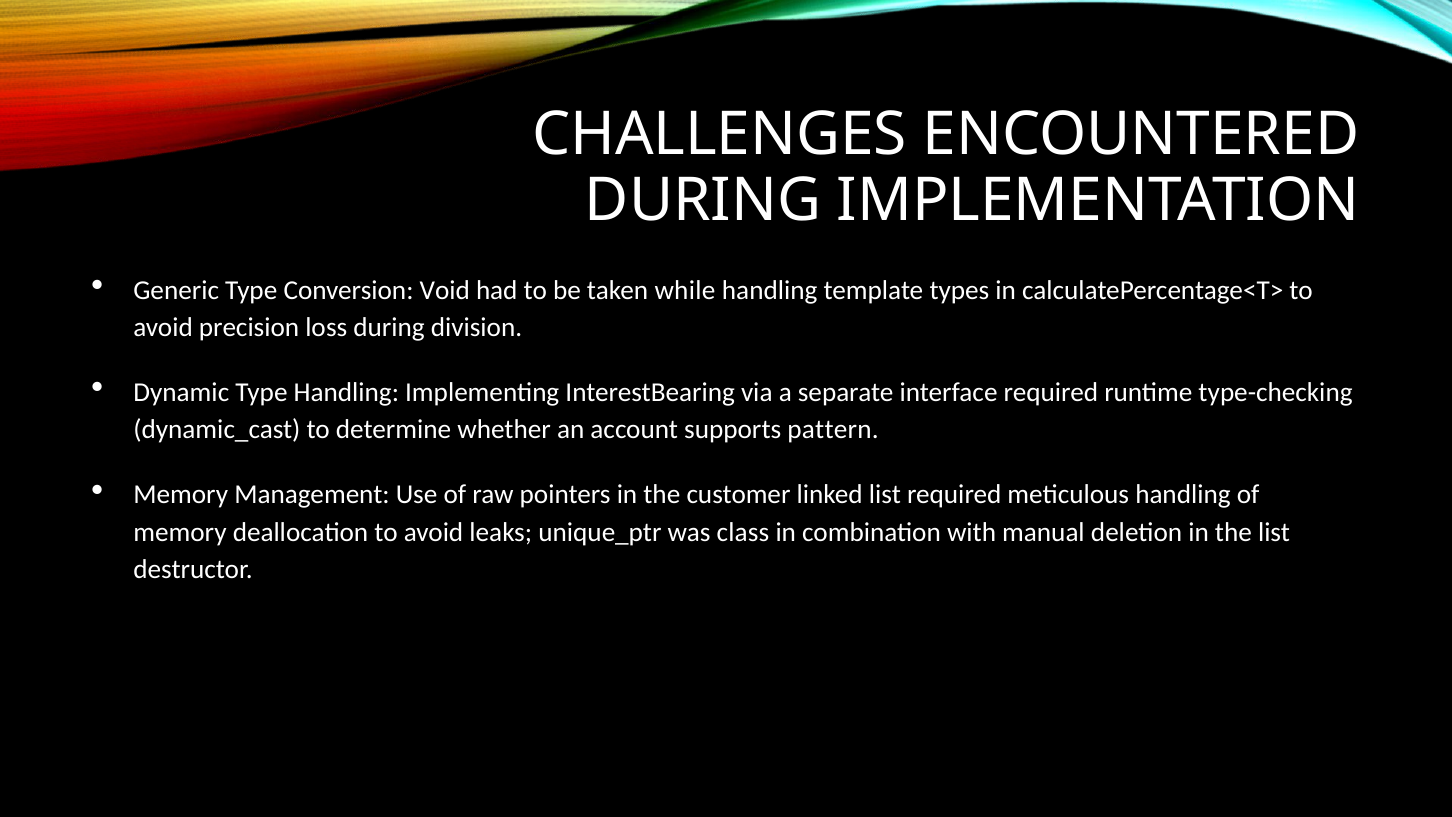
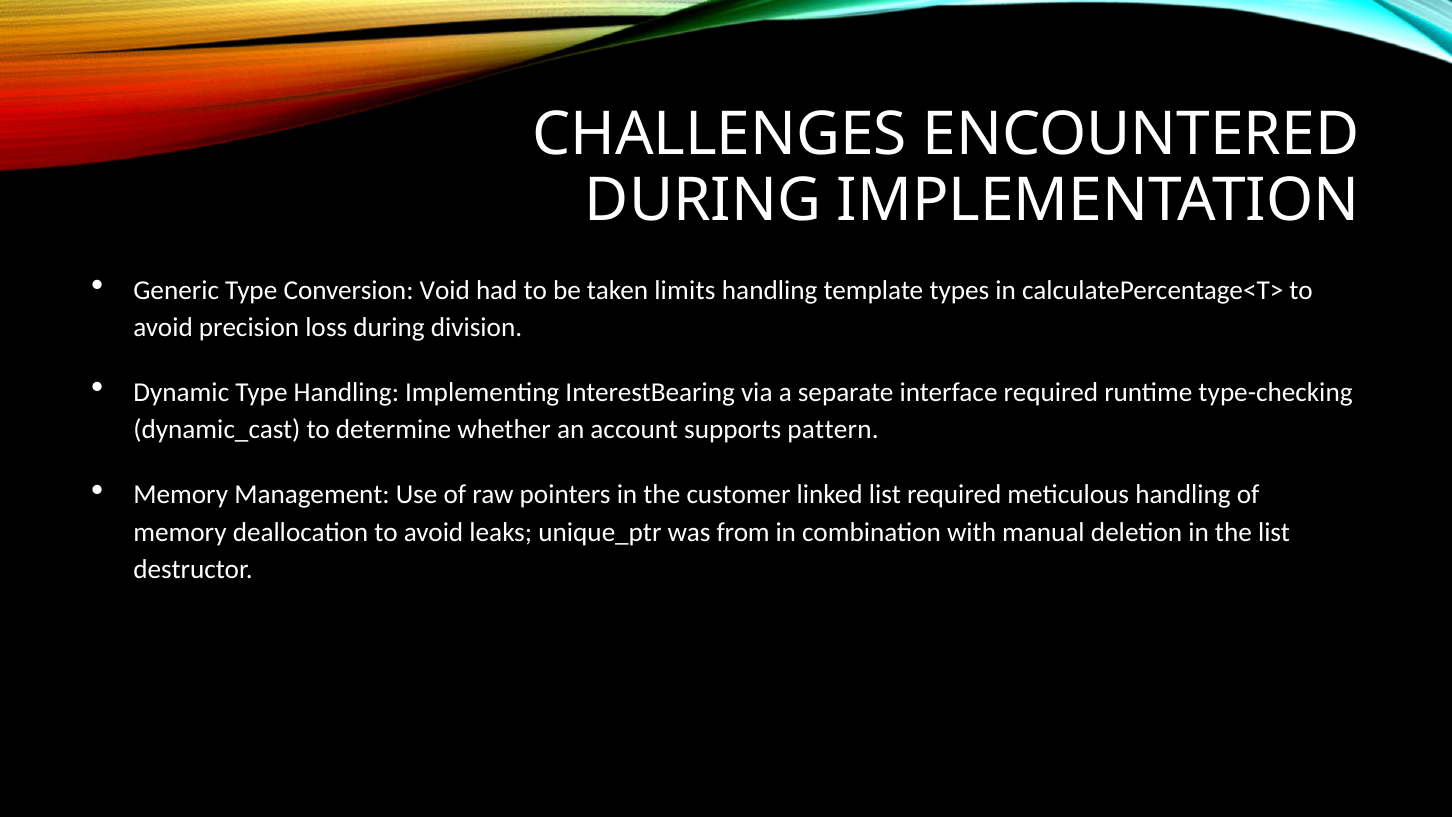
while: while -> limits
class: class -> from
